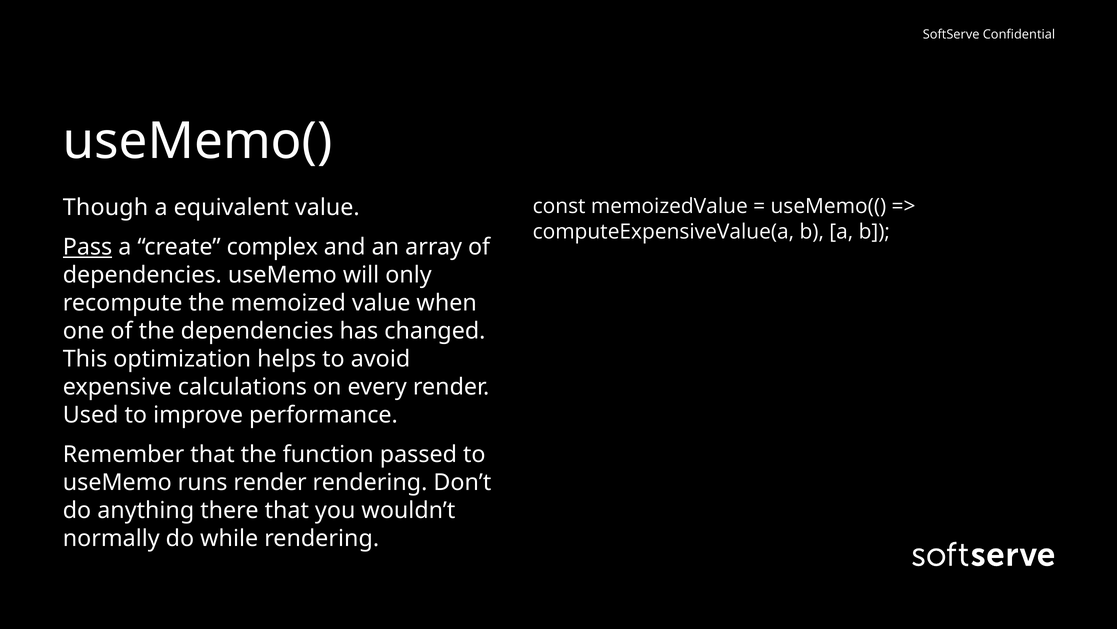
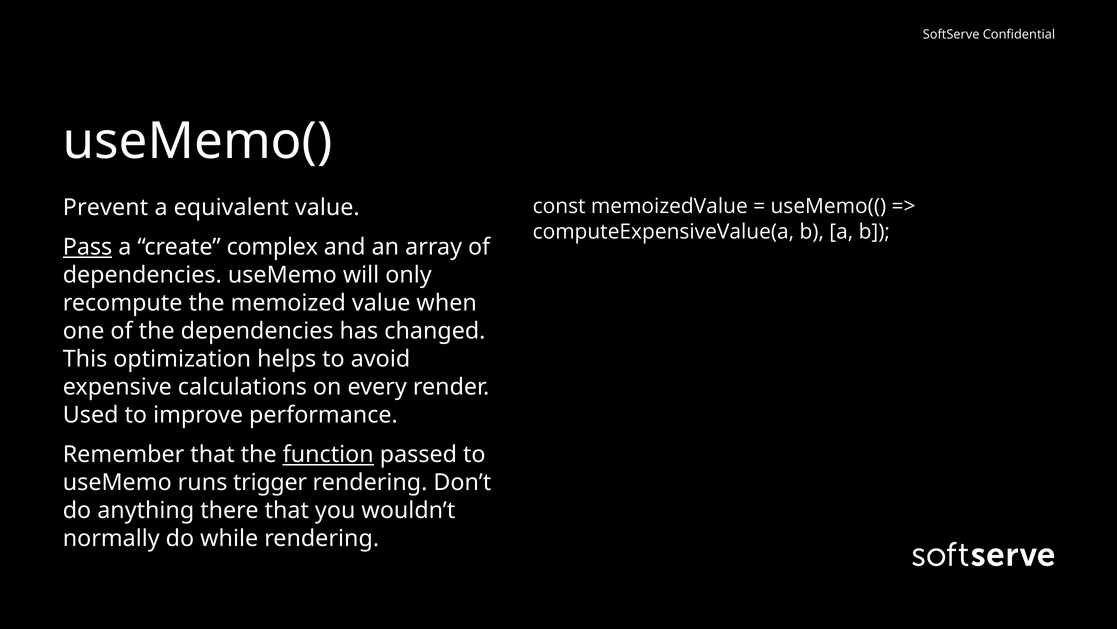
Though: Though -> Prevent
function underline: none -> present
runs render: render -> trigger
